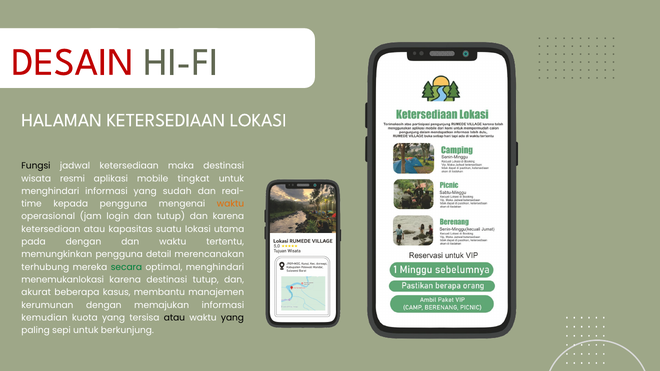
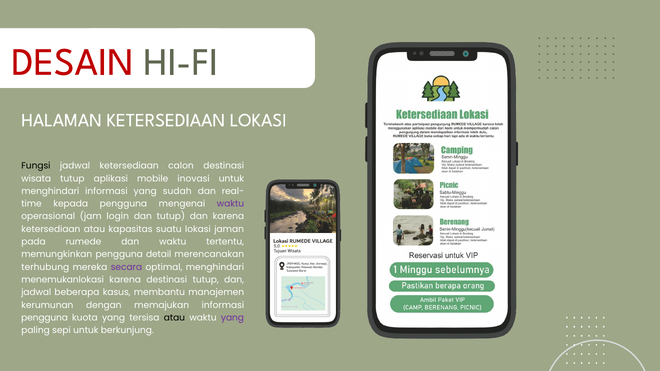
maka: maka -> calon
wisata resmi: resmi -> tutup
tingkat: tingkat -> inovasi
waktu at (230, 204) colour: orange -> purple
utama: utama -> jaman
pada dengan: dengan -> rumede
secara colour: green -> purple
akurat at (36, 293): akurat -> jadwal
kemudian at (44, 318): kemudian -> pengguna
yang at (232, 318) colour: black -> purple
